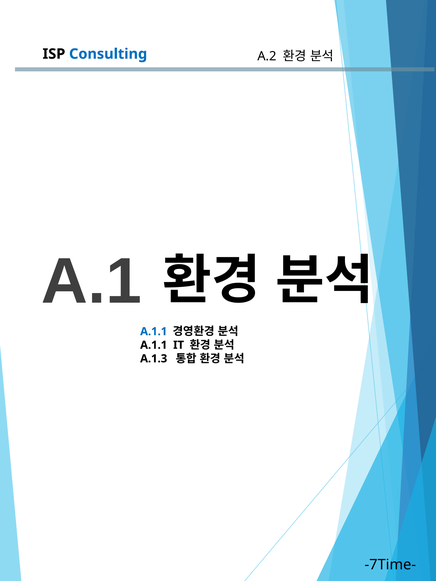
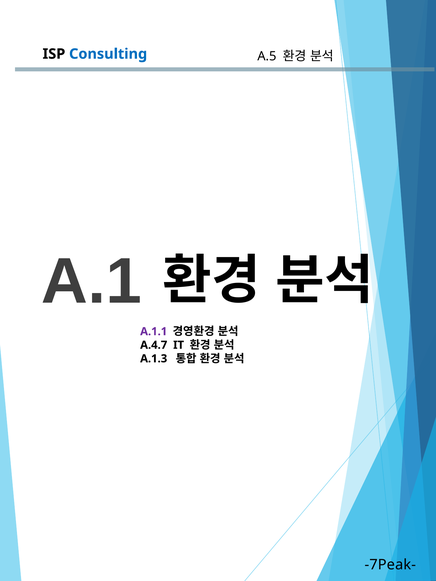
A.2: A.2 -> A.5
A.1.1 at (154, 332) colour: blue -> purple
A.1.1 at (154, 345): A.1.1 -> A.4.7
-7Time-: -7Time- -> -7Peak-
